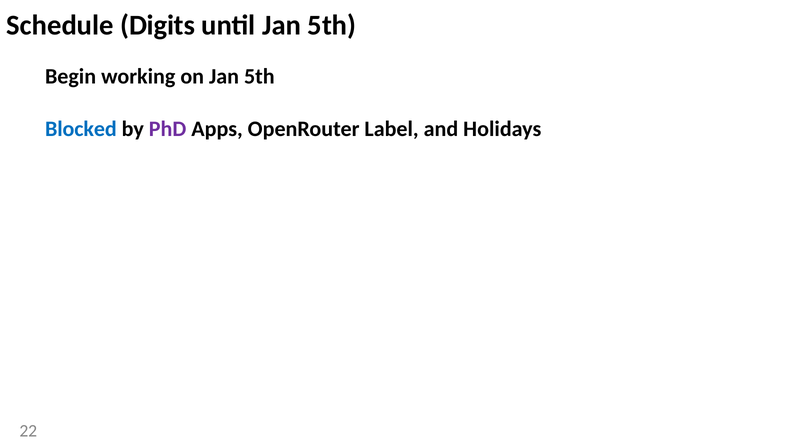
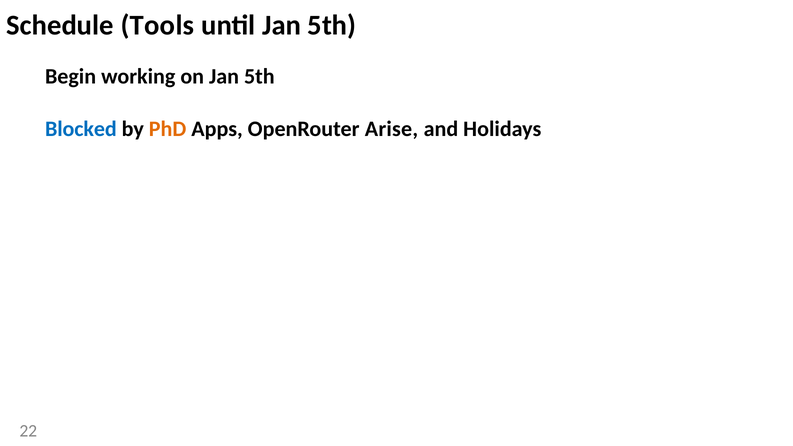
Digits: Digits -> Tools
PhD colour: purple -> orange
Label: Label -> Arise
